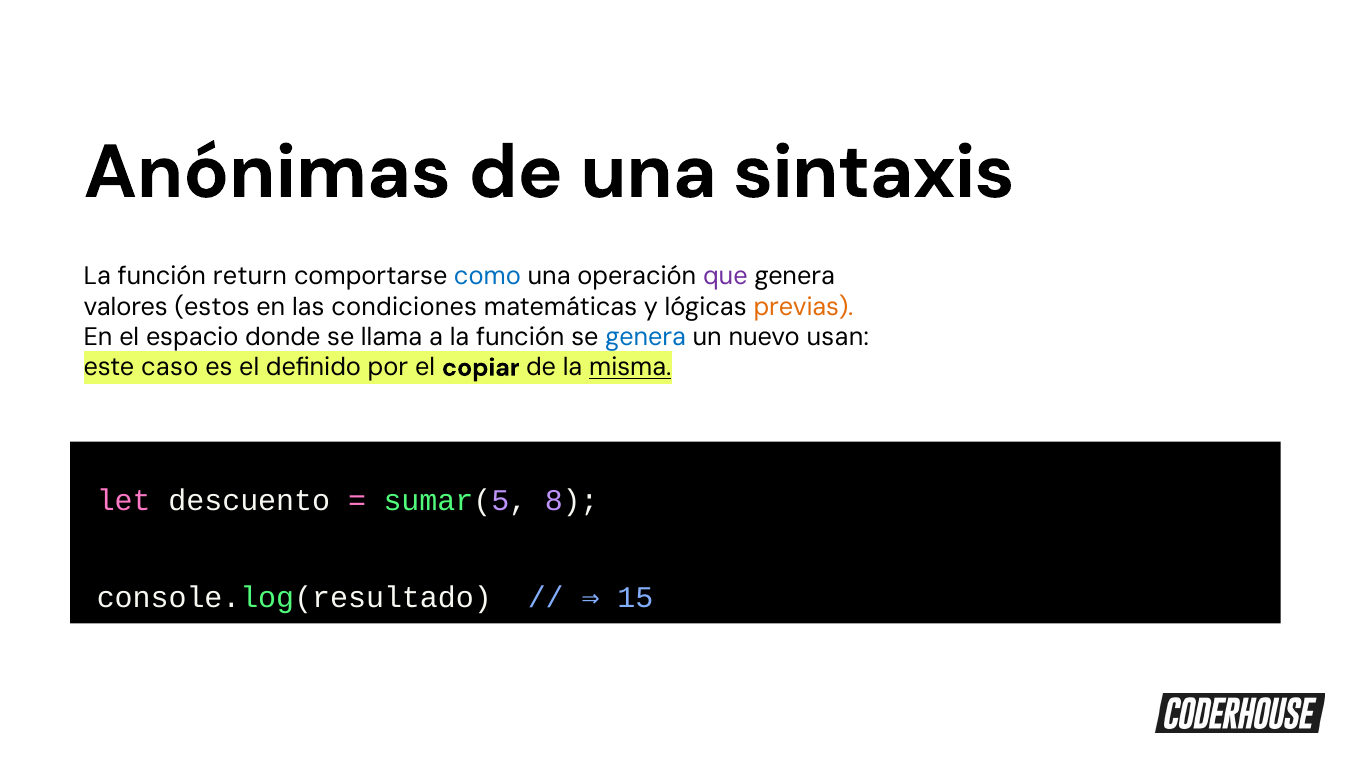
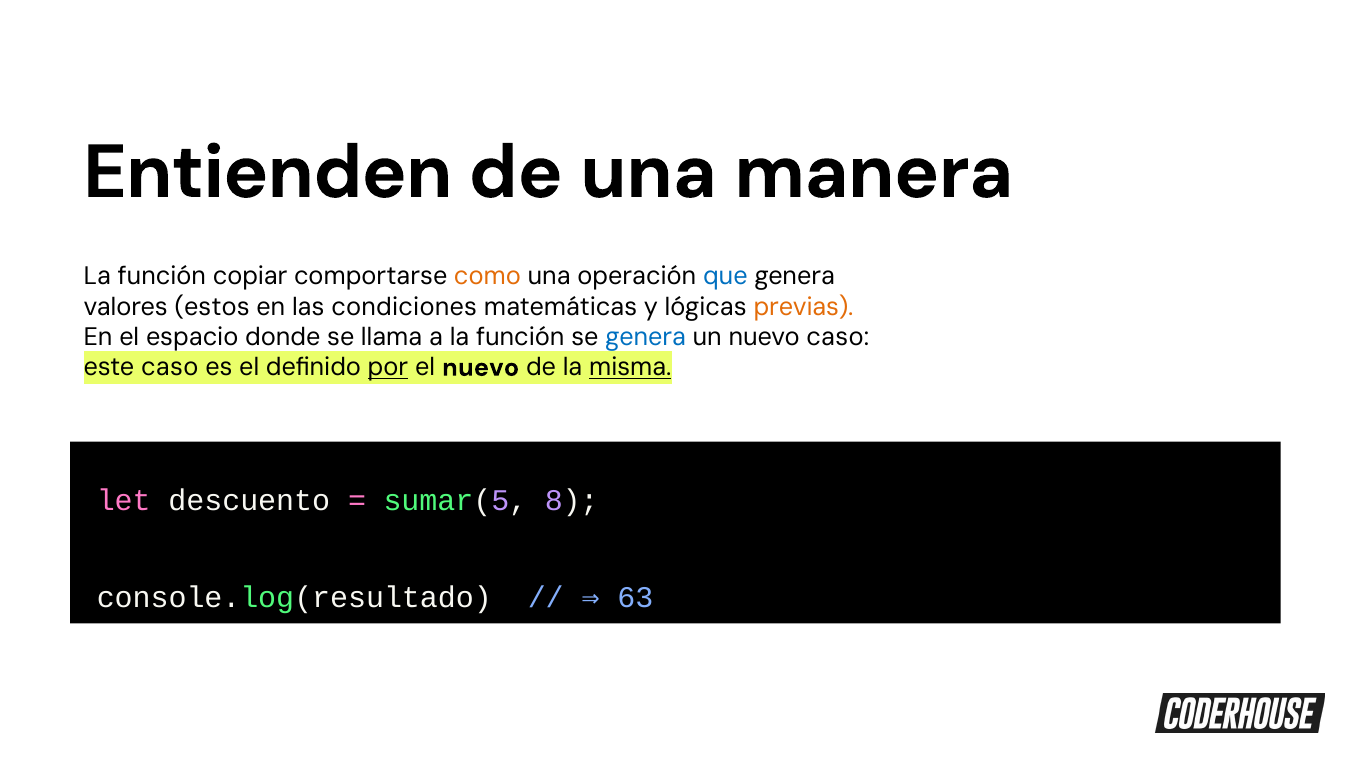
Anónimas: Anónimas -> Entienden
sintaxis: sintaxis -> manera
return: return -> copiar
como colour: blue -> orange
que colour: purple -> blue
nuevo usan: usan -> caso
por underline: none -> present
el copiar: copiar -> nuevo
15: 15 -> 63
